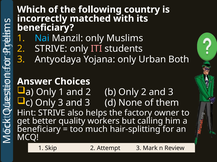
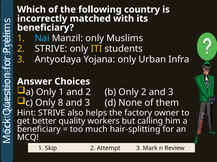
ITI colour: pink -> yellow
Both: Both -> Infra
Only 3: 3 -> 8
